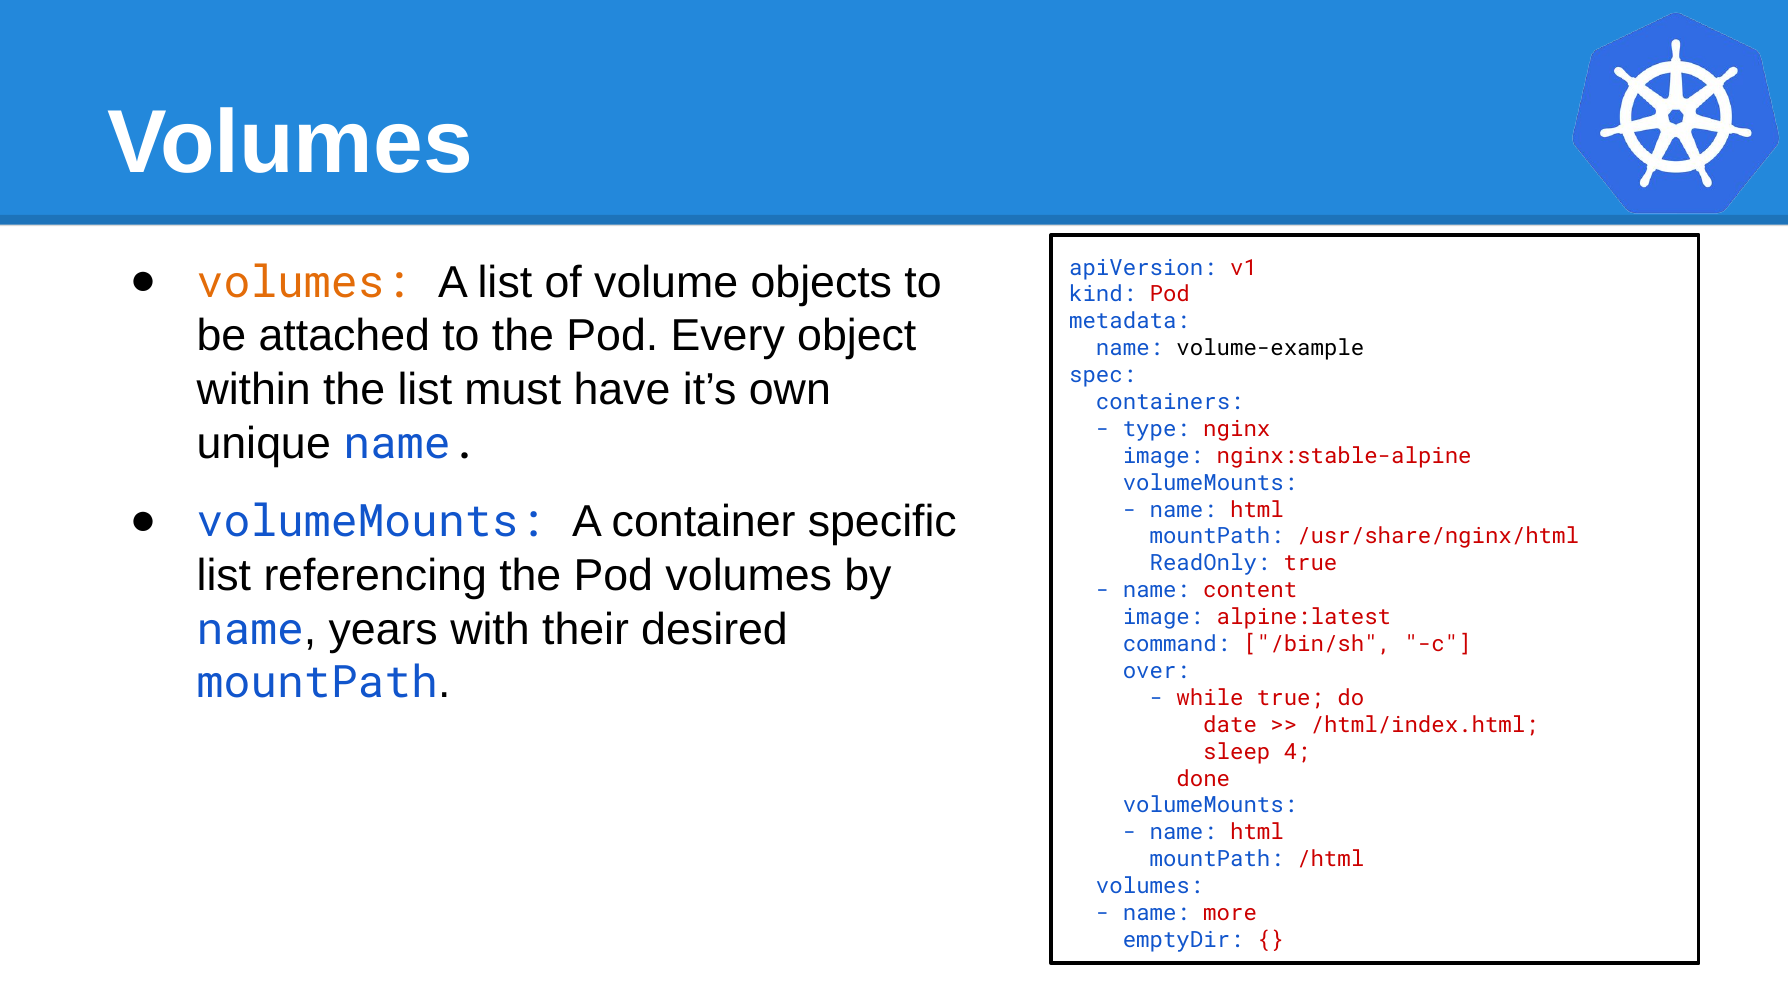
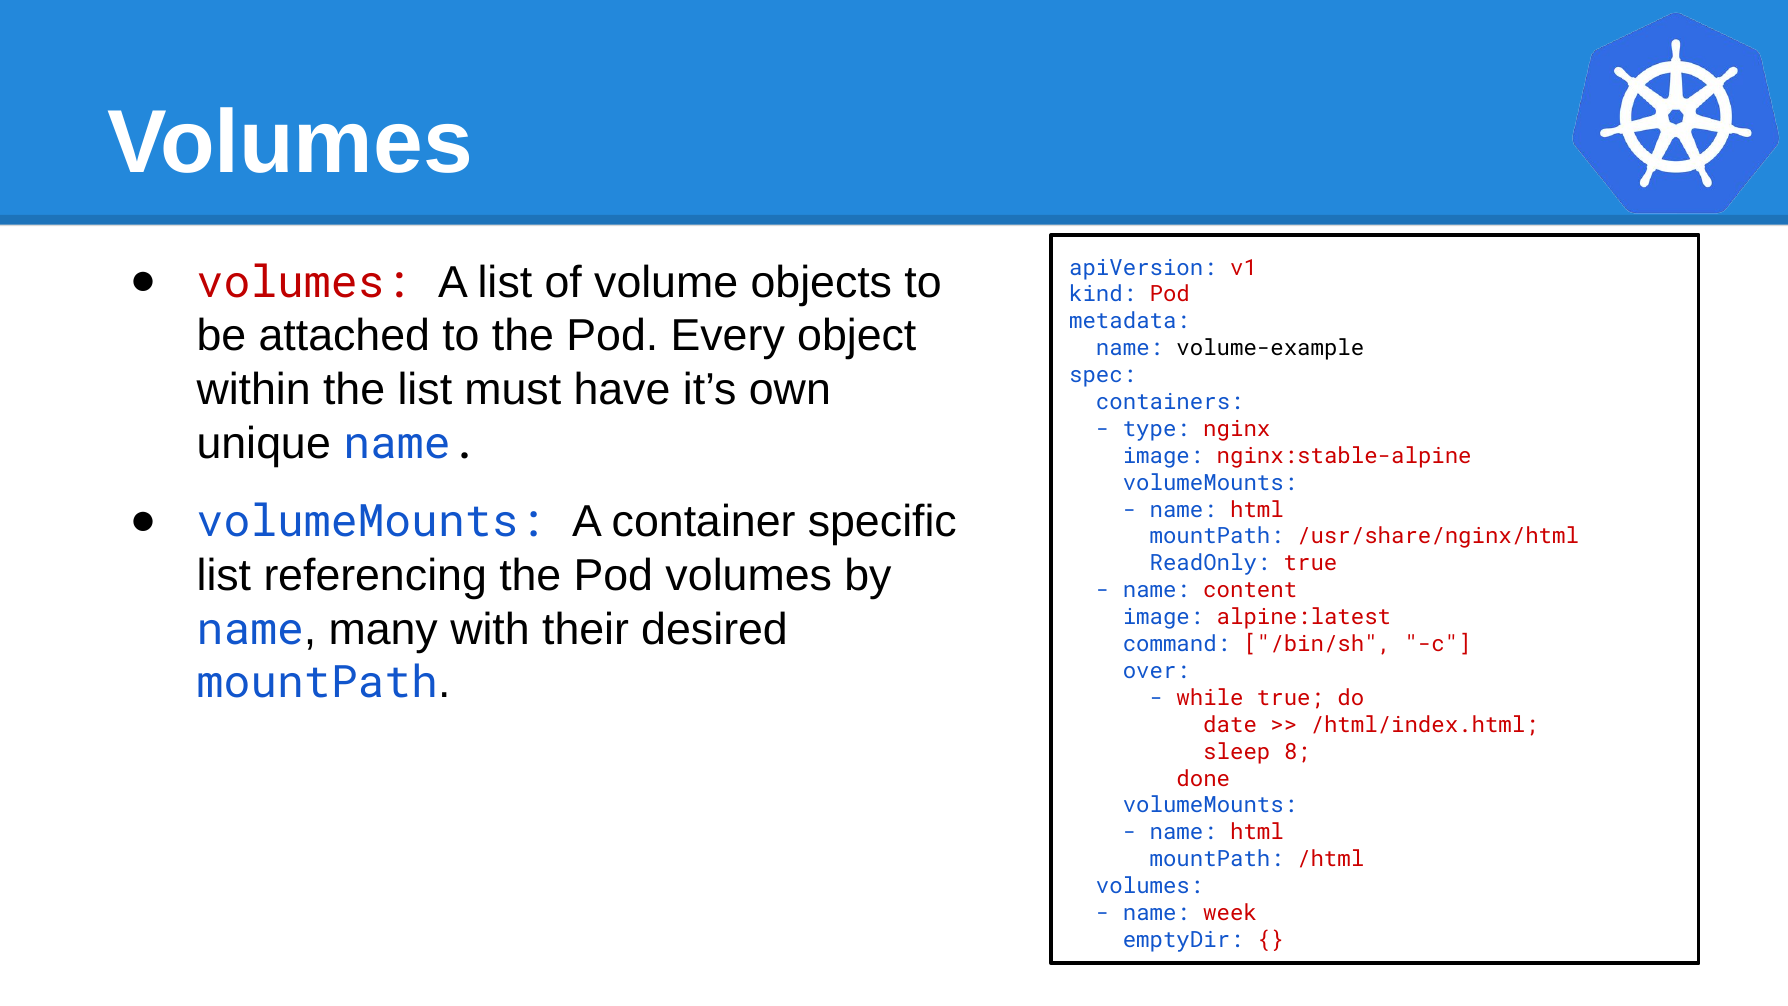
volumes at (304, 283) colour: orange -> red
years: years -> many
4: 4 -> 8
more: more -> week
